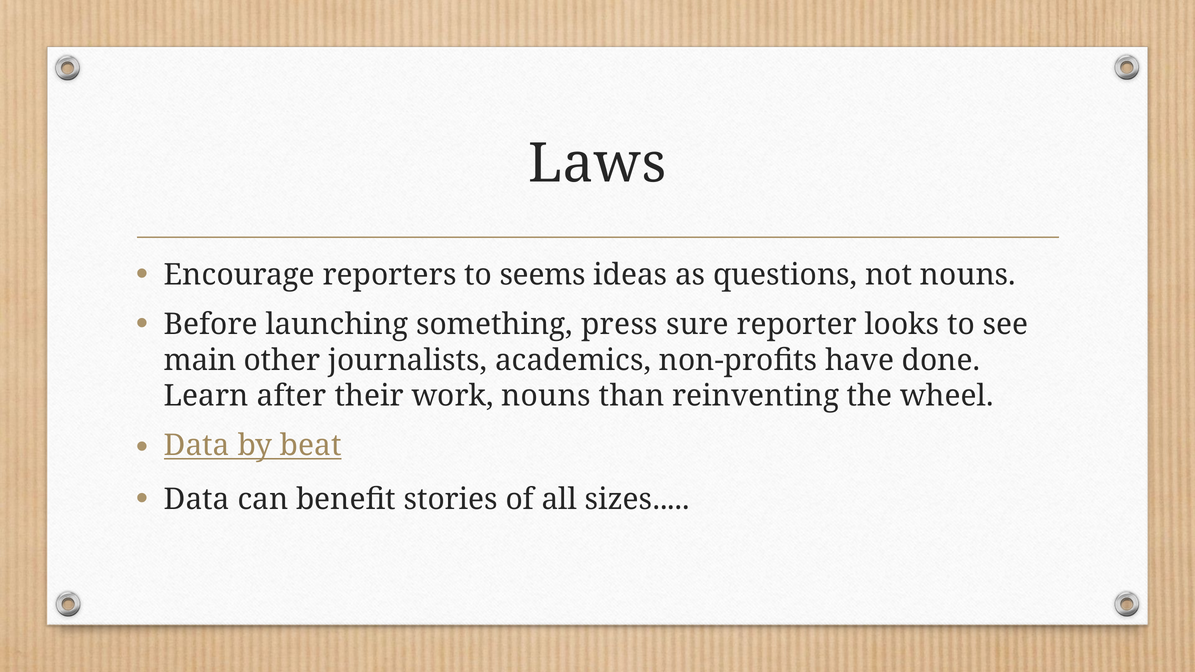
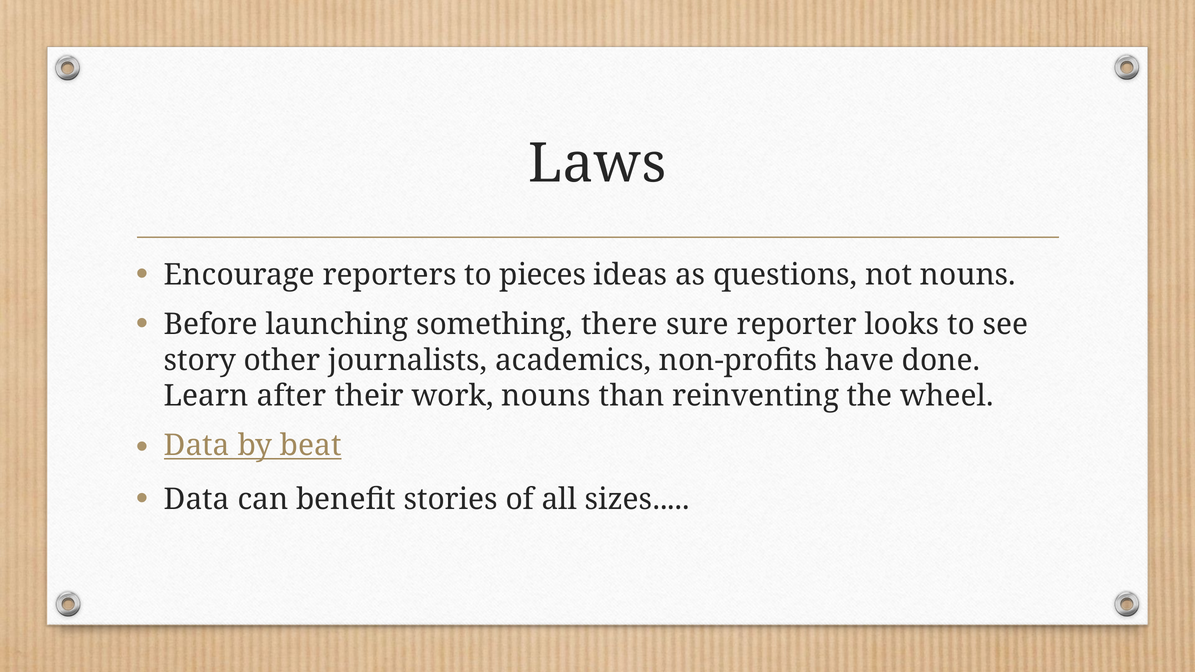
seems: seems -> pieces
press: press -> there
main: main -> story
